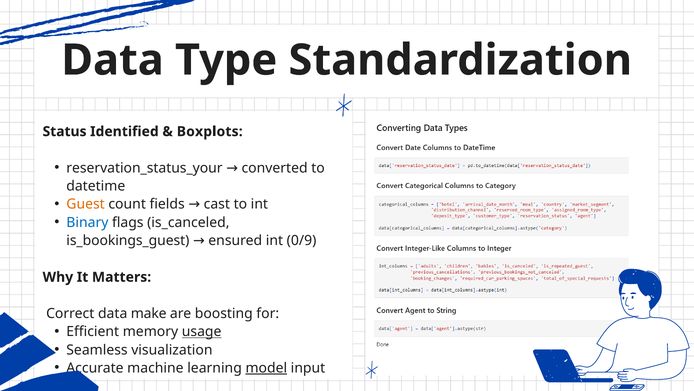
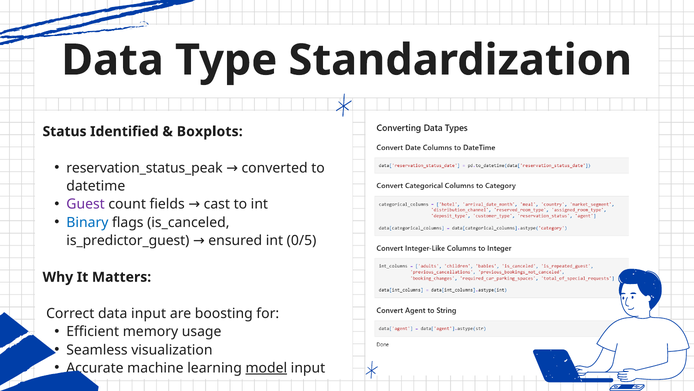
reservation_status_your: reservation_status_your -> reservation_status_peak
Guest colour: orange -> purple
is_bookings_guest: is_bookings_guest -> is_predictor_guest
0/9: 0/9 -> 0/5
make at (149, 313): make -> input
usage underline: present -> none
